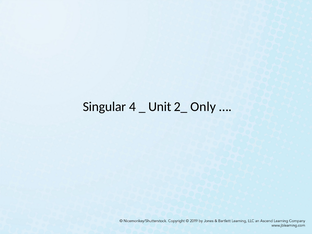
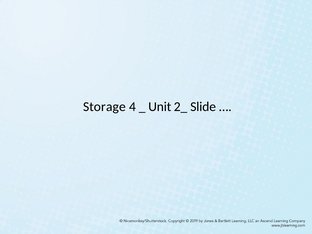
Singular: Singular -> Storage
Only: Only -> Slide
